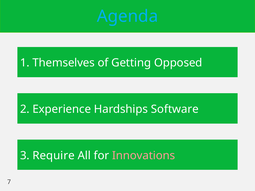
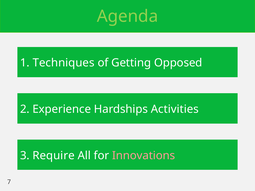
Agenda colour: light blue -> light green
Themselves: Themselves -> Techniques
Software: Software -> Activities
